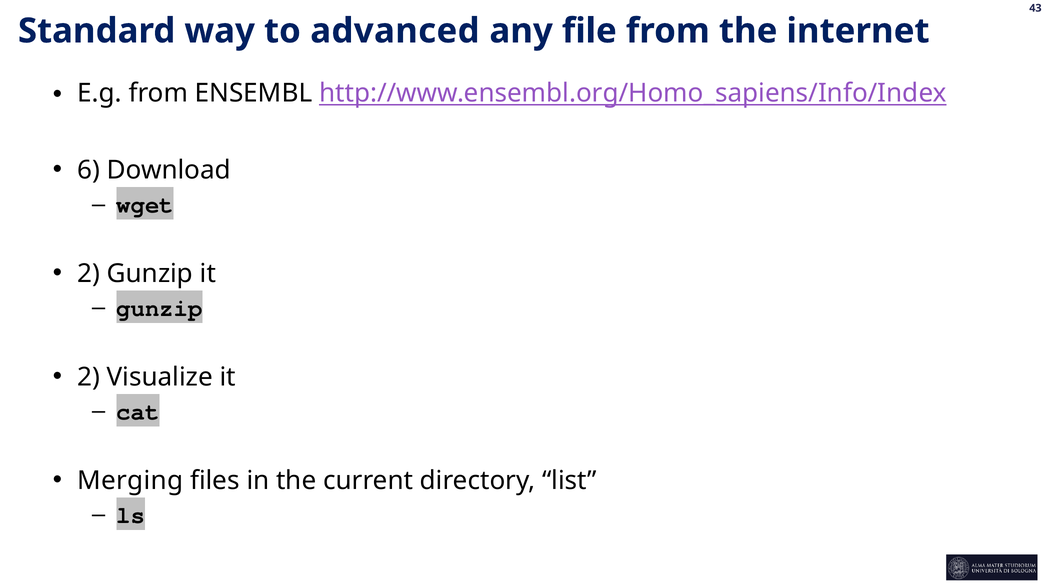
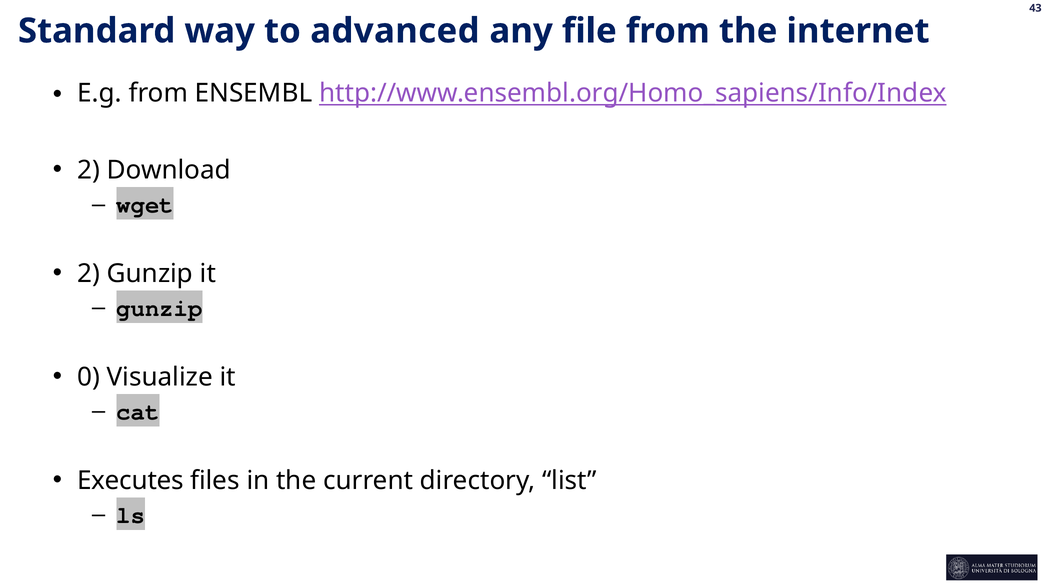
6 at (89, 170): 6 -> 2
2 at (89, 377): 2 -> 0
Merging: Merging -> Executes
